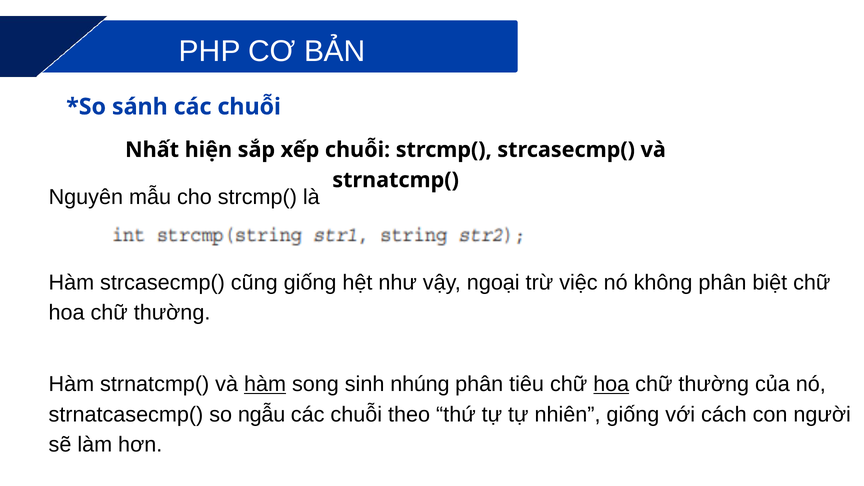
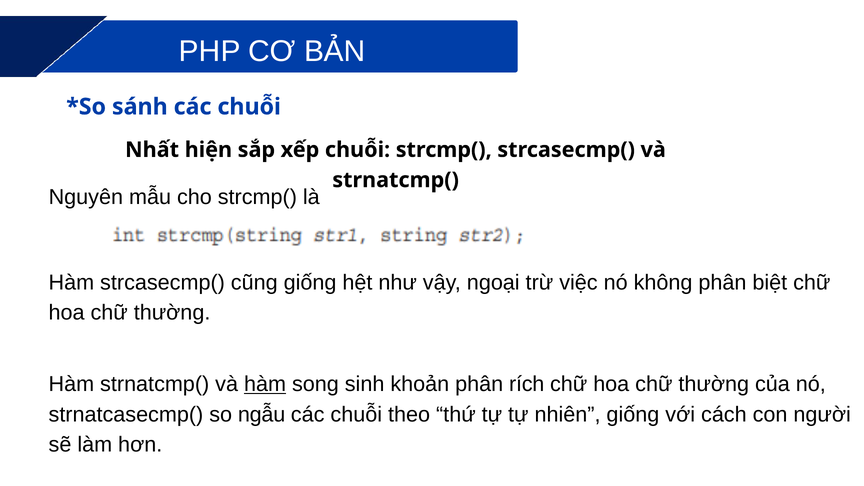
nhúng: nhúng -> khoản
tiêu: tiêu -> rích
hoa at (611, 384) underline: present -> none
